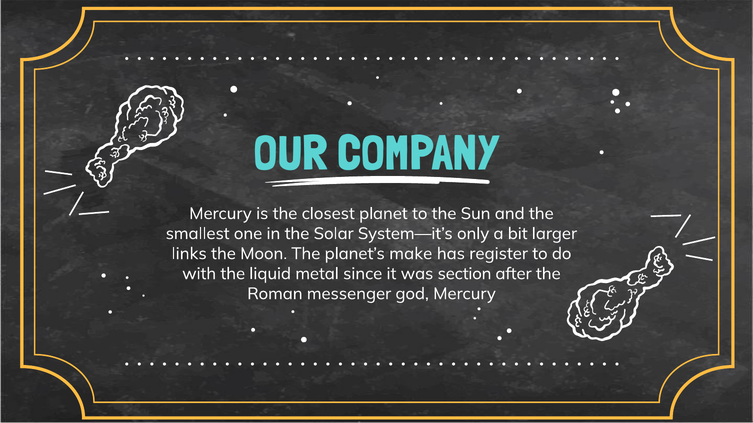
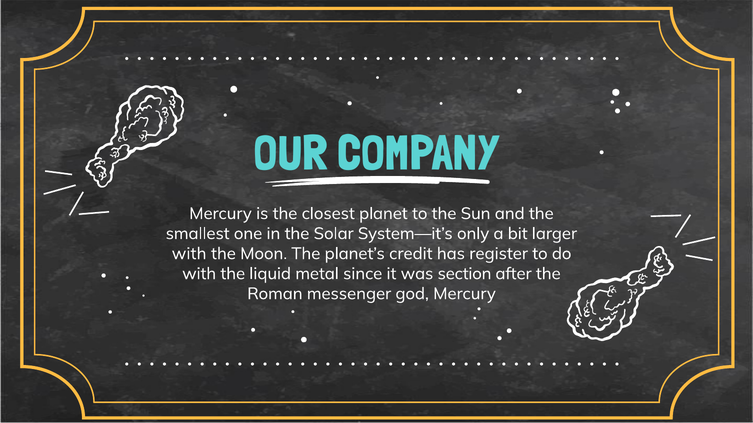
links at (189, 254): links -> with
make: make -> credit
